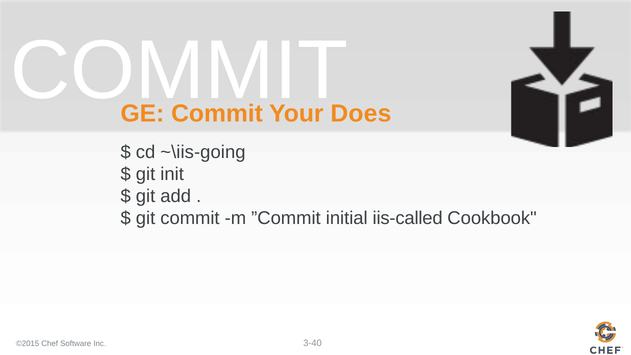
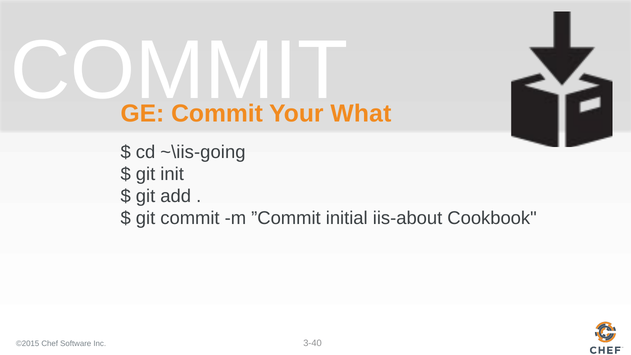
Does: Does -> What
iis-called: iis-called -> iis-about
